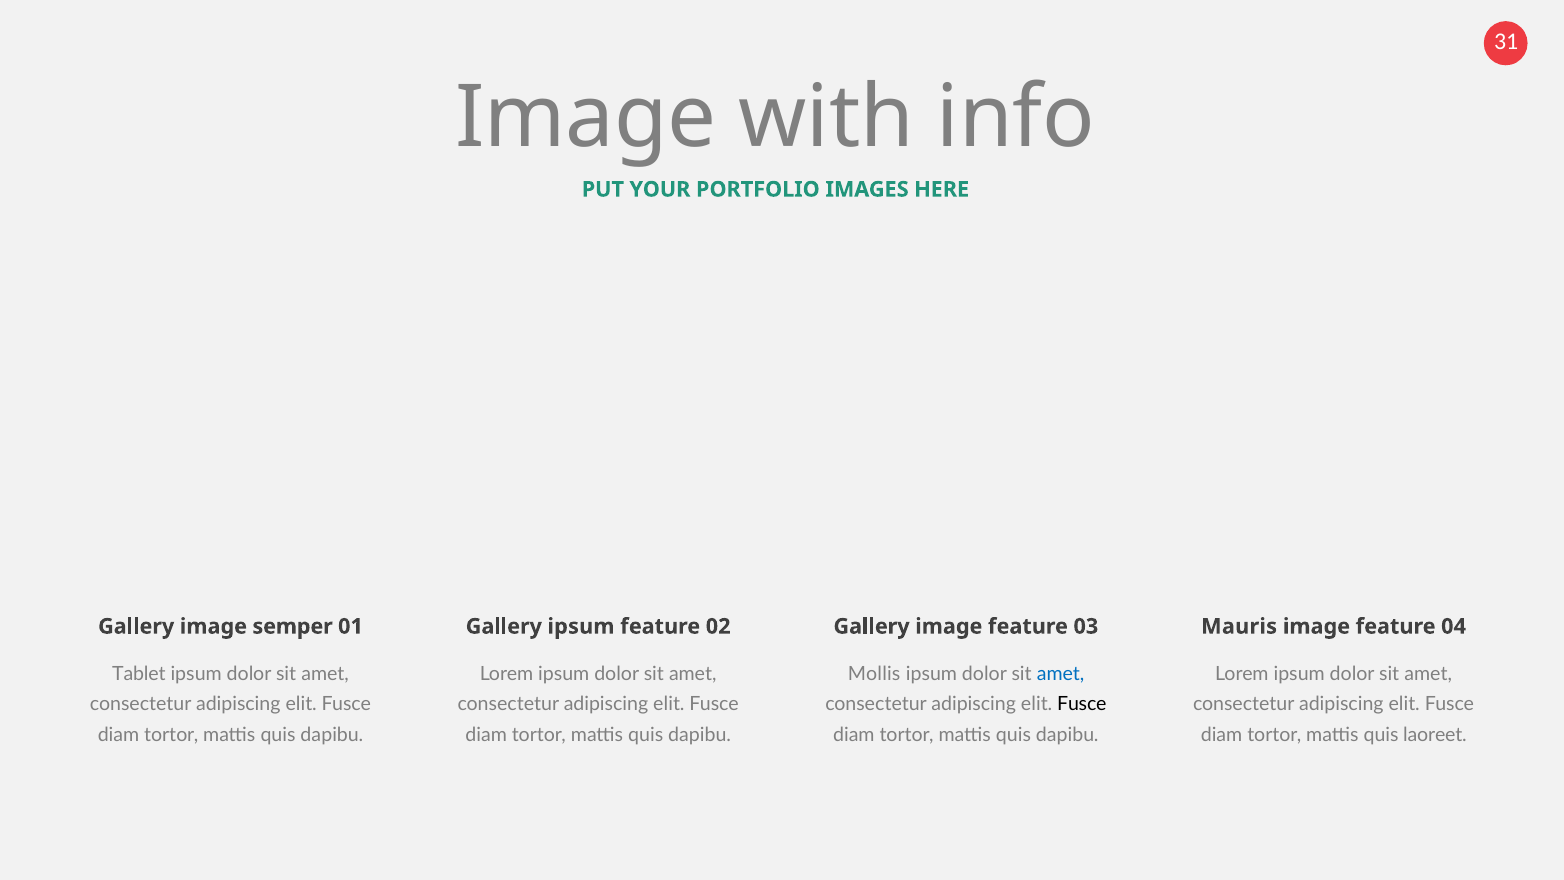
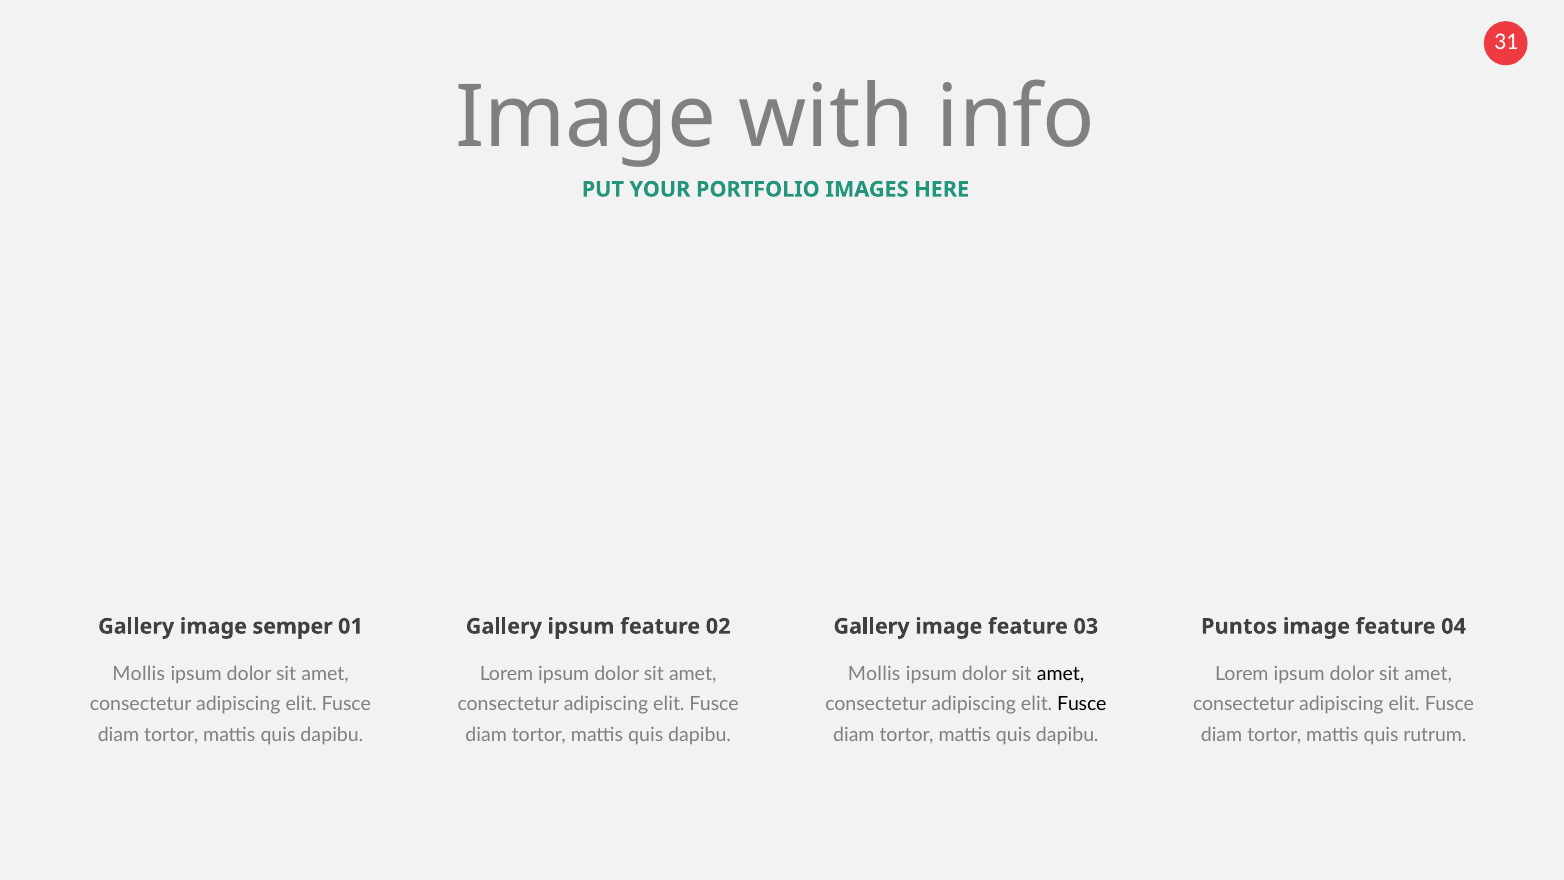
Mauris: Mauris -> Puntos
Tablet at (139, 674): Tablet -> Mollis
amet at (1061, 674) colour: blue -> black
laoreet: laoreet -> rutrum
